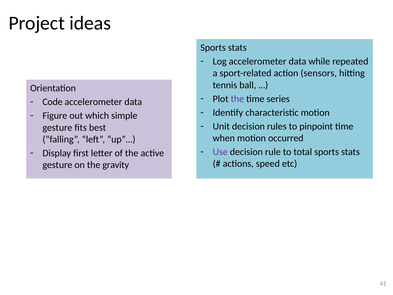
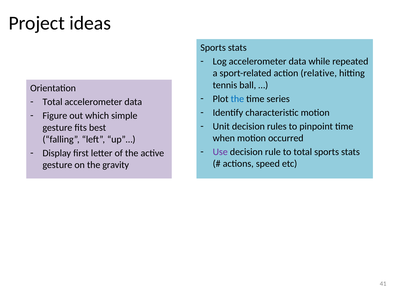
sensors: sensors -> relative
the at (237, 99) colour: purple -> blue
Code at (52, 102): Code -> Total
